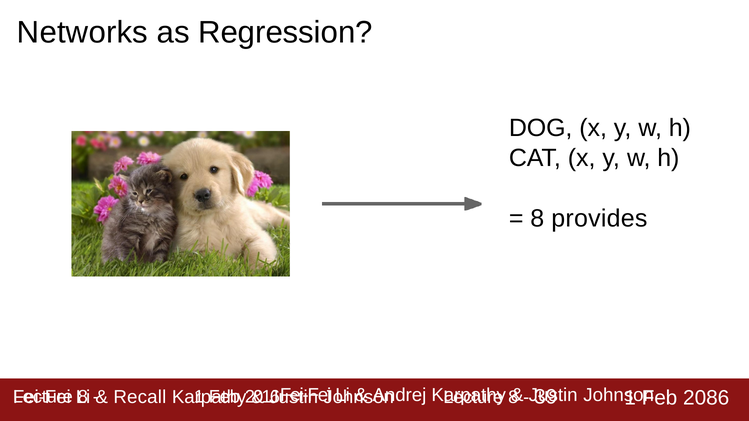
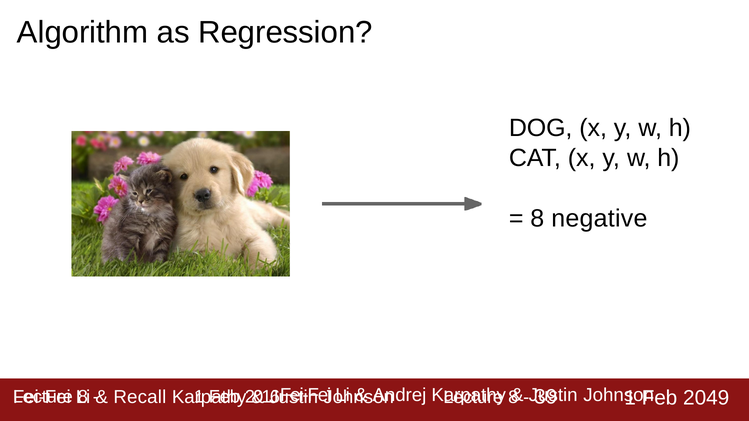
Networks: Networks -> Algorithm
provides: provides -> negative
2086: 2086 -> 2049
